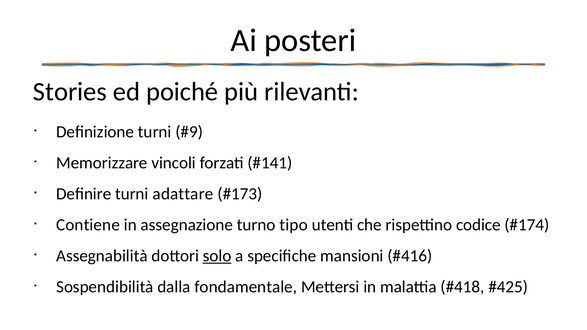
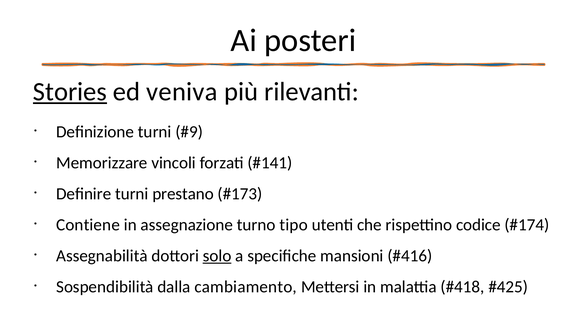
Stories underline: none -> present
poiché: poiché -> veniva
adattare: adattare -> prestano
fondamentale: fondamentale -> cambiamento
